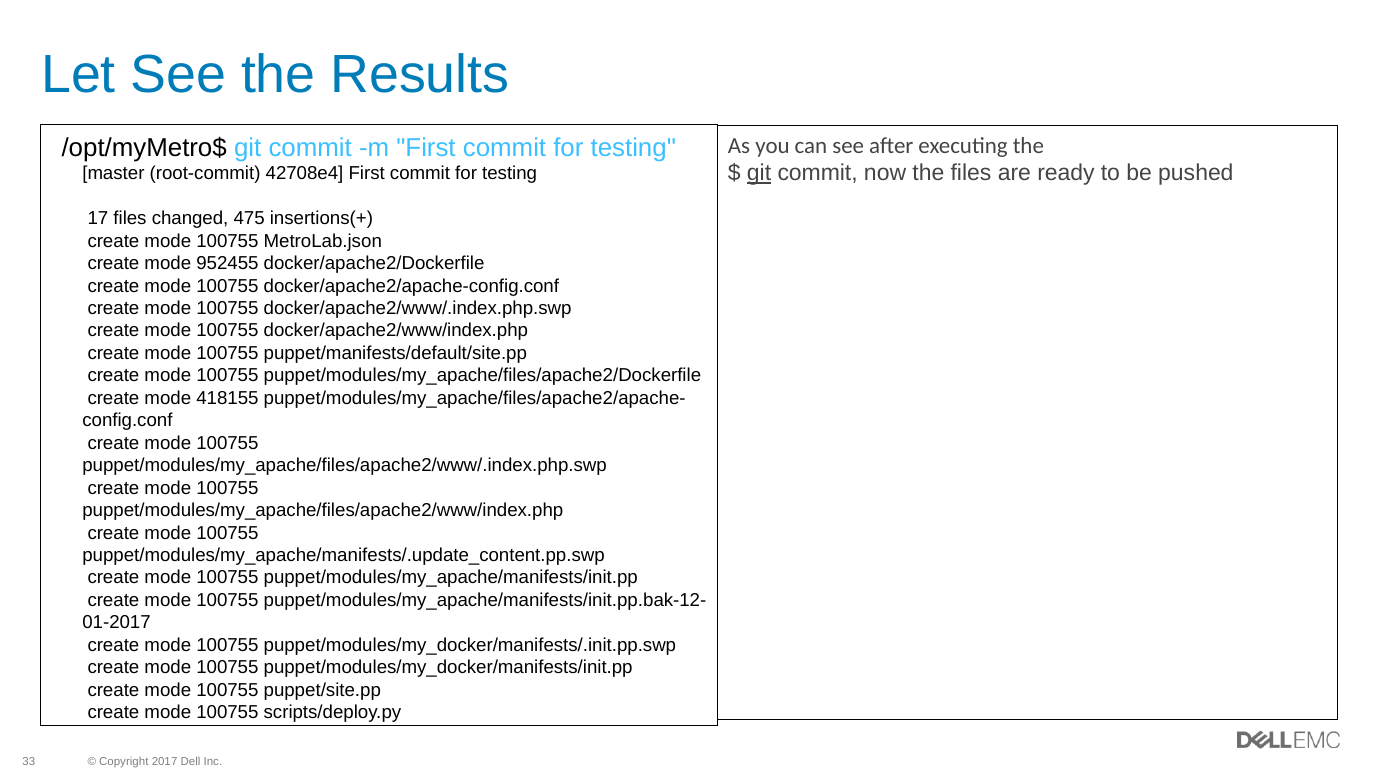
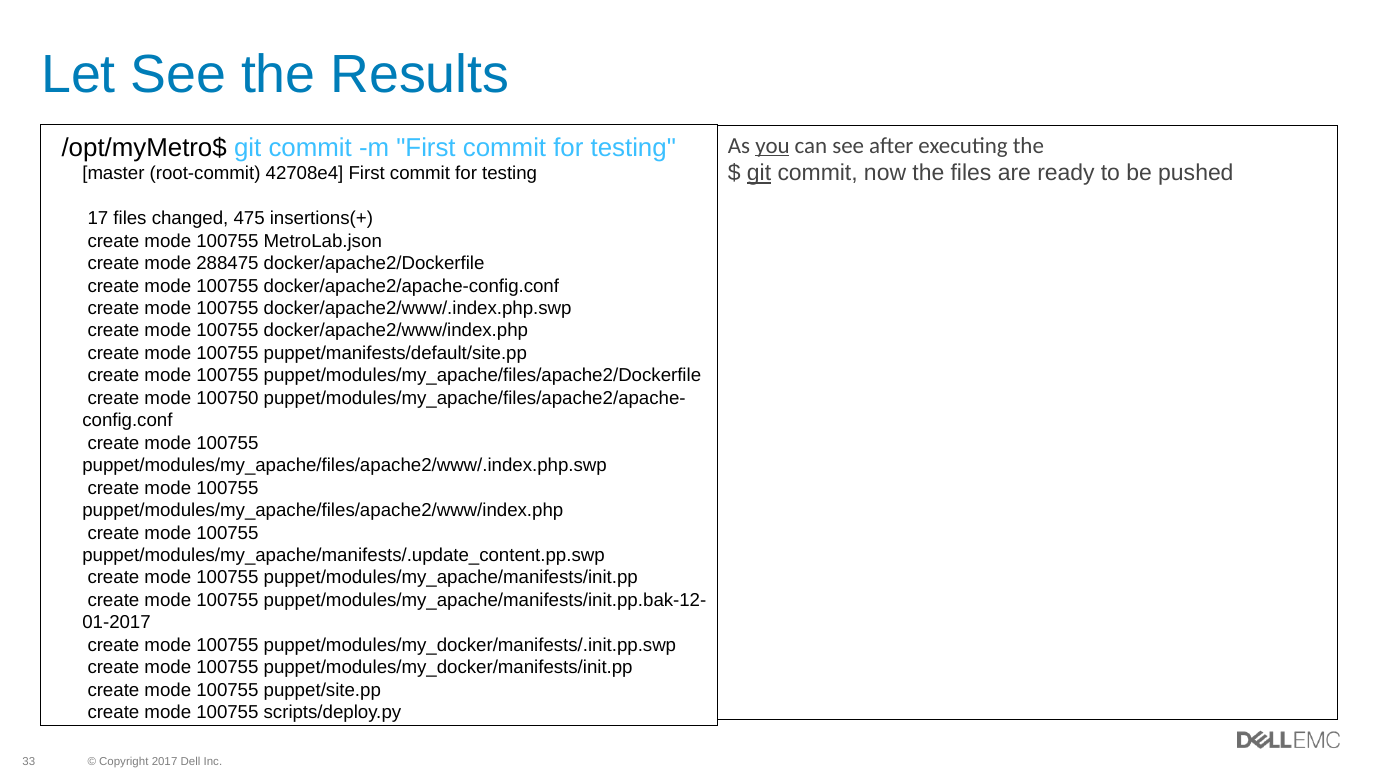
you underline: none -> present
952455: 952455 -> 288475
418155: 418155 -> 100750
